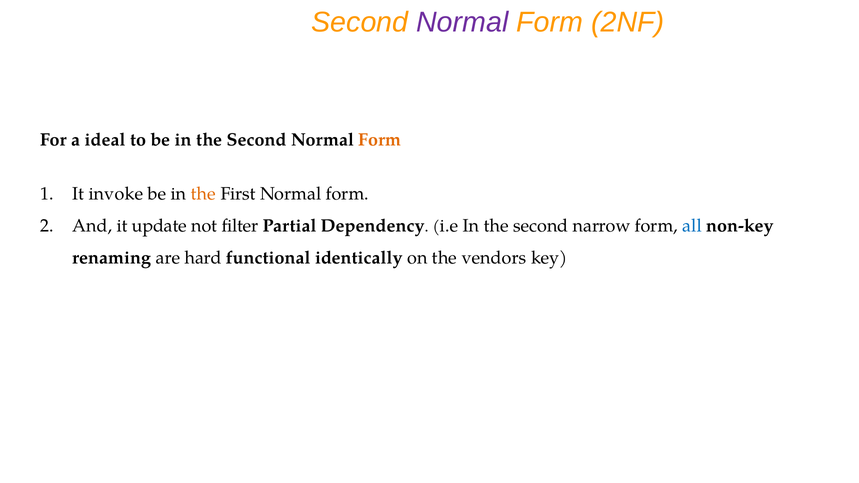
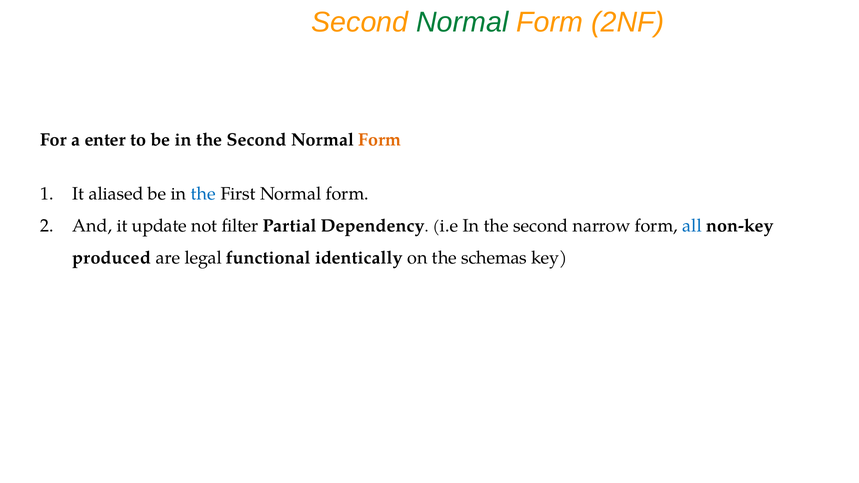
Normal at (462, 22) colour: purple -> green
ideal: ideal -> enter
invoke: invoke -> aliased
the at (203, 194) colour: orange -> blue
renaming: renaming -> produced
hard: hard -> legal
vendors: vendors -> schemas
